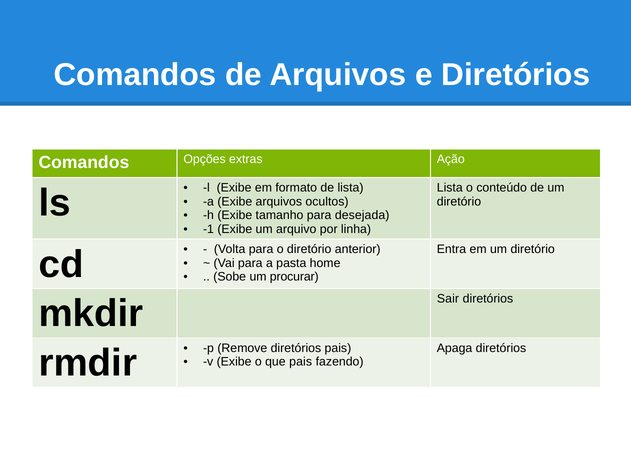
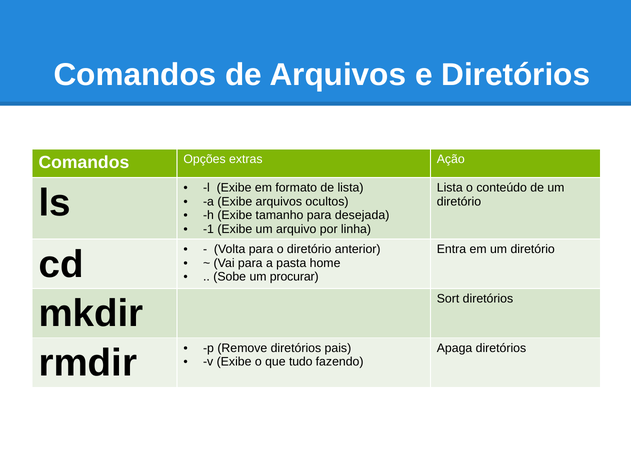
Sair: Sair -> Sort
que pais: pais -> tudo
